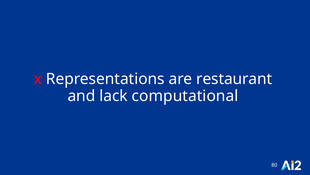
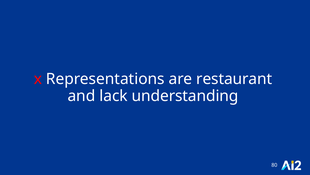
computational: computational -> understanding
